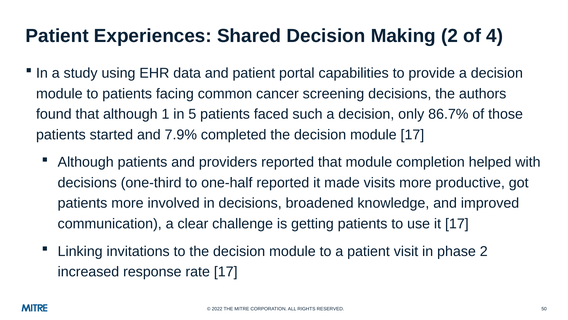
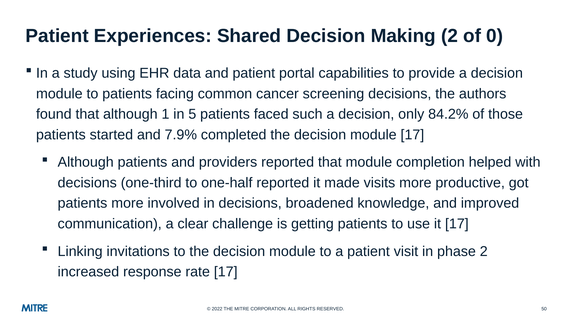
4: 4 -> 0
86.7%: 86.7% -> 84.2%
